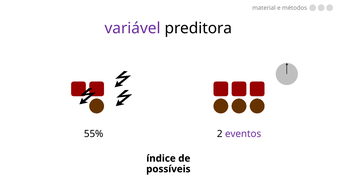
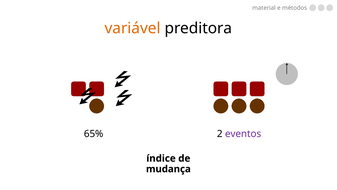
variável colour: purple -> orange
55%: 55% -> 65%
possíveis: possíveis -> mudança
